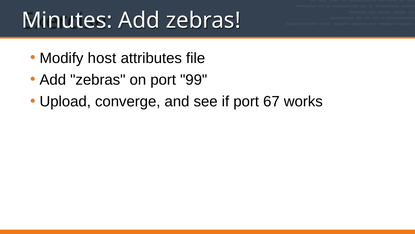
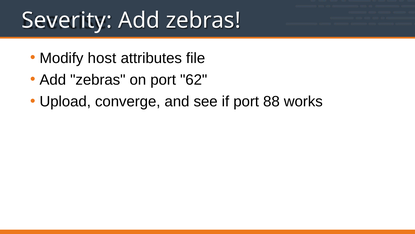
Minutes: Minutes -> Severity
99: 99 -> 62
67: 67 -> 88
